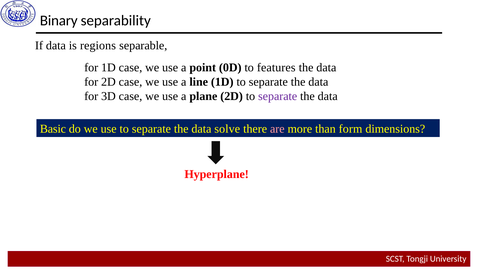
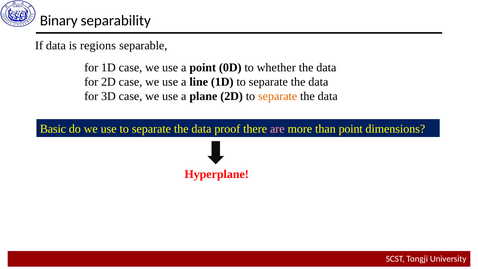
features: features -> whether
separate at (278, 96) colour: purple -> orange
solve: solve -> proof
than form: form -> point
